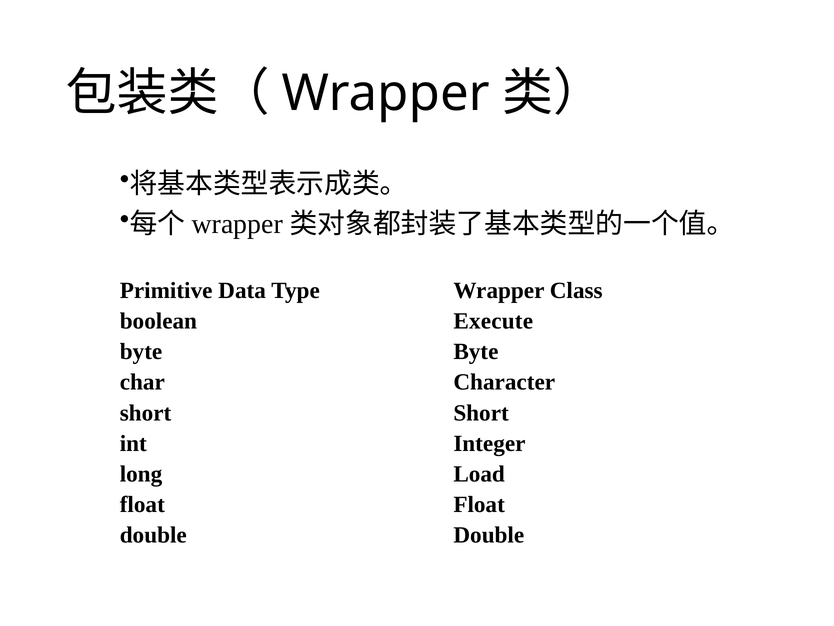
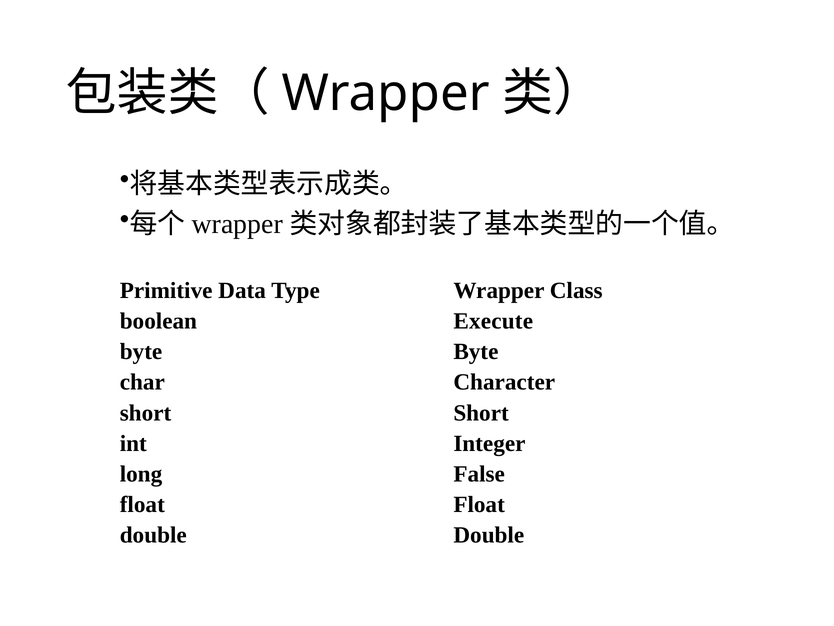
Load: Load -> False
